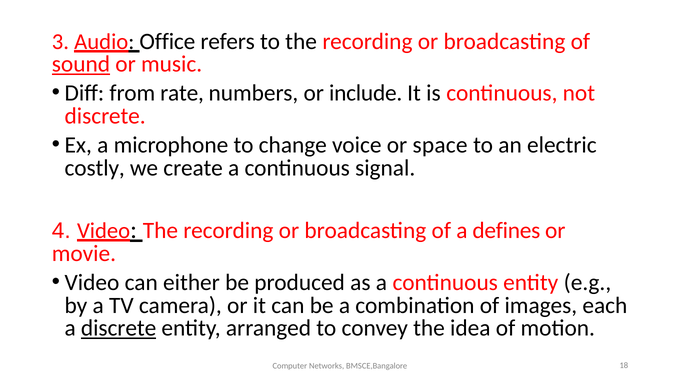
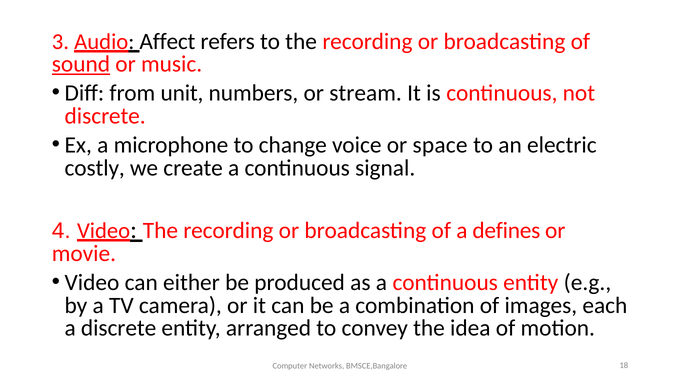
Office: Office -> Affect
rate: rate -> unit
include: include -> stream
discrete at (119, 328) underline: present -> none
